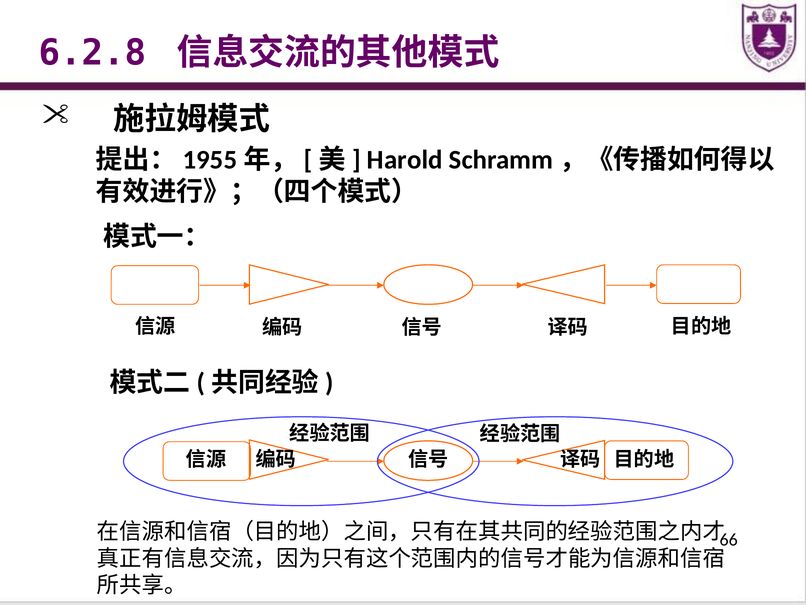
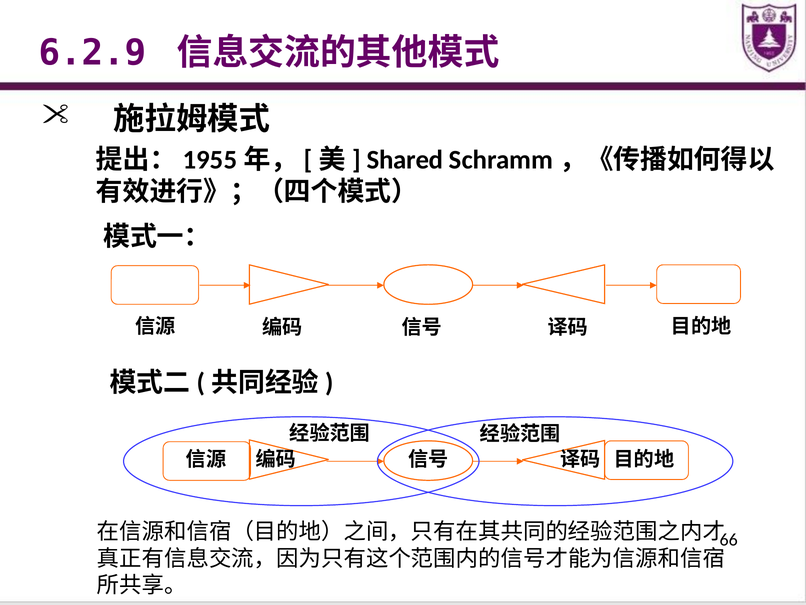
6.2.8: 6.2.8 -> 6.2.9
Harold: Harold -> Shared
